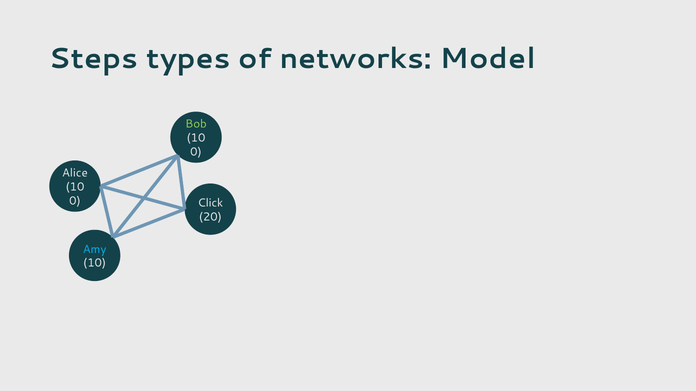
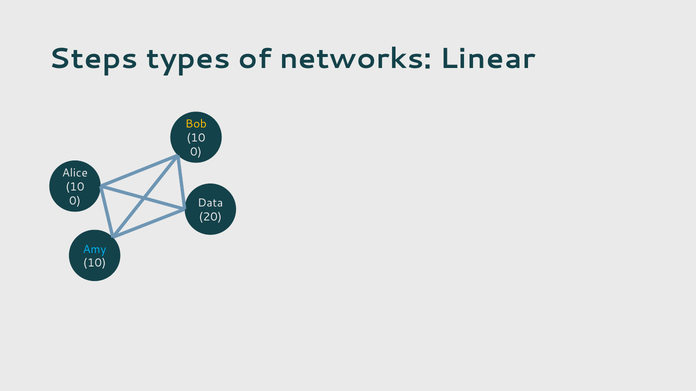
Model: Model -> Linear
Bob colour: light green -> yellow
Click: Click -> Data
